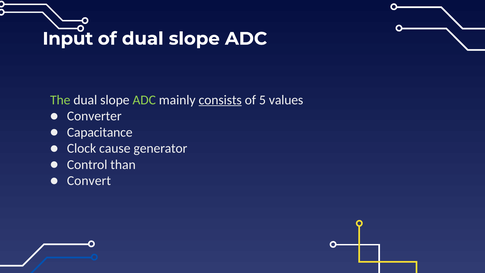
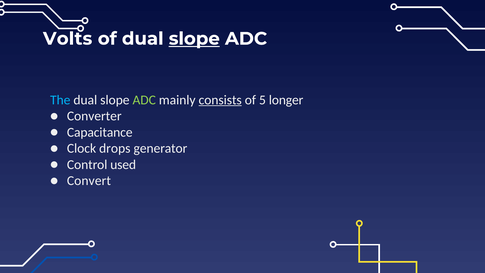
Input: Input -> Volts
slope at (194, 39) underline: none -> present
The colour: light green -> light blue
values: values -> longer
cause: cause -> drops
than: than -> used
